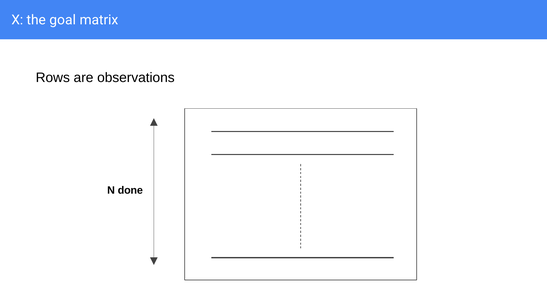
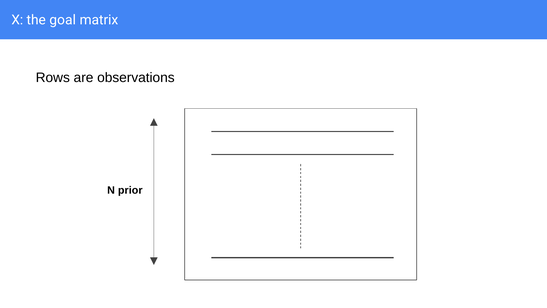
done: done -> prior
